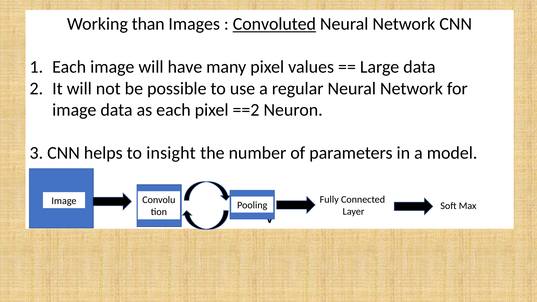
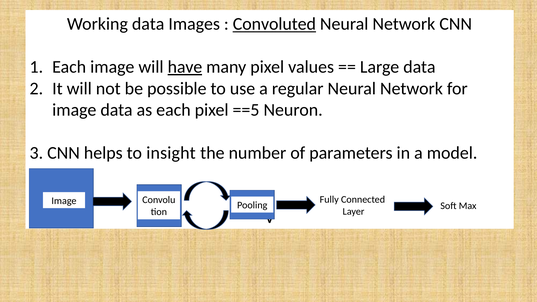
Working than: than -> data
have underline: none -> present
==2: ==2 -> ==5
